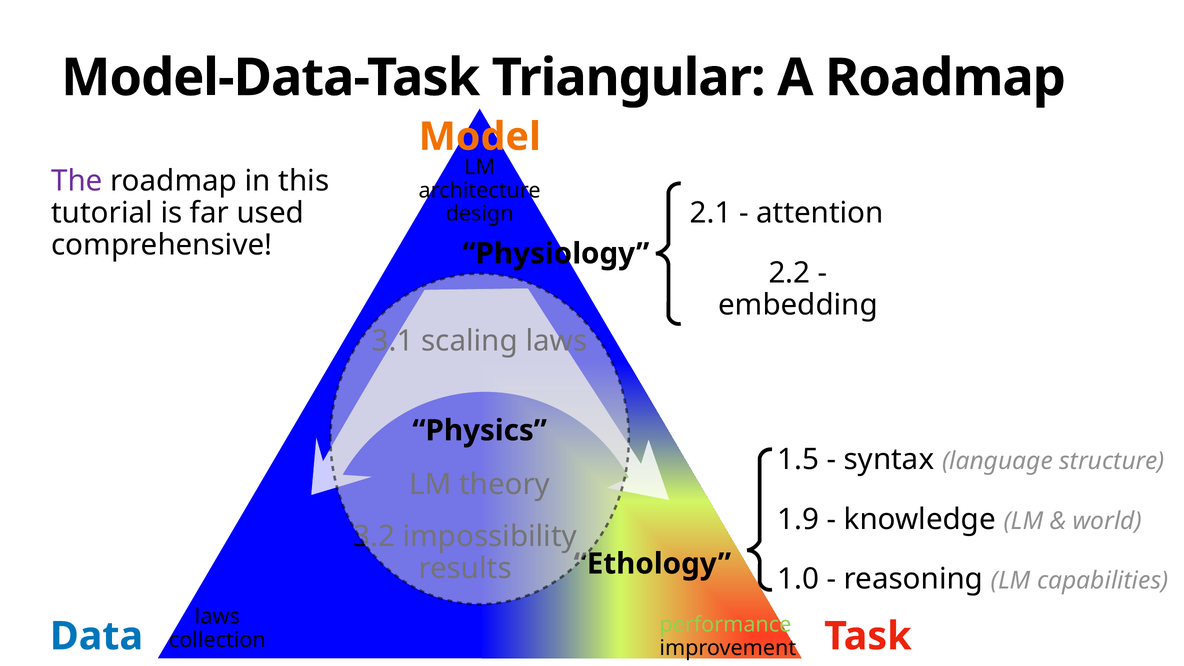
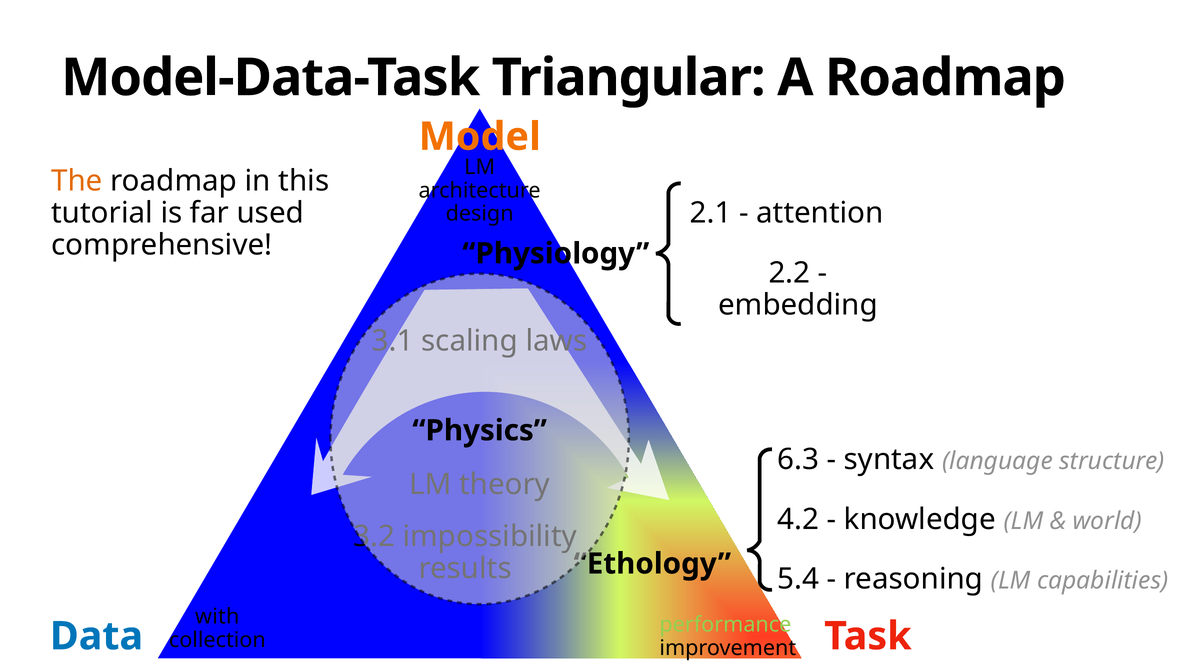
The colour: purple -> orange
1.5: 1.5 -> 6.3
1.9: 1.9 -> 4.2
1.0: 1.0 -> 5.4
laws at (217, 617): laws -> with
